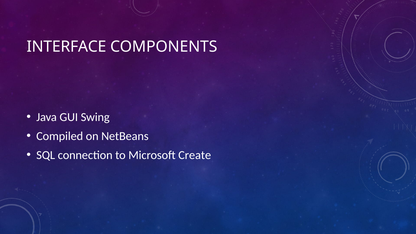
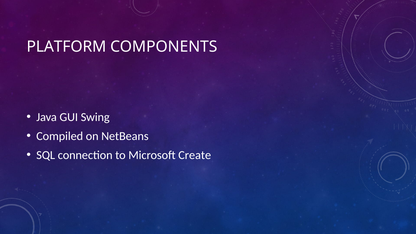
INTERFACE: INTERFACE -> PLATFORM
